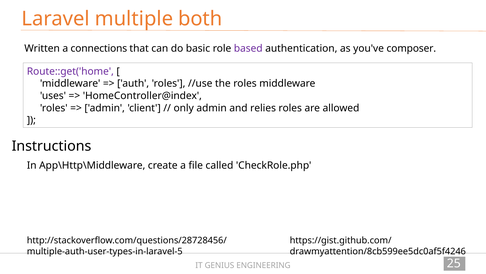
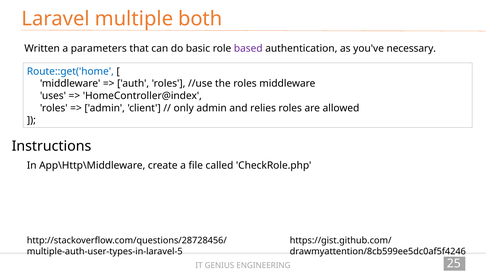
connections: connections -> parameters
composer: composer -> necessary
Route::get('home colour: purple -> blue
